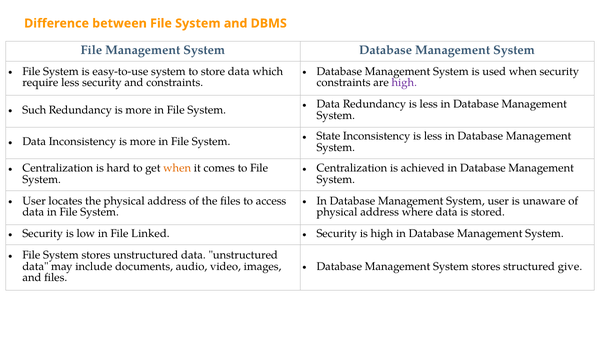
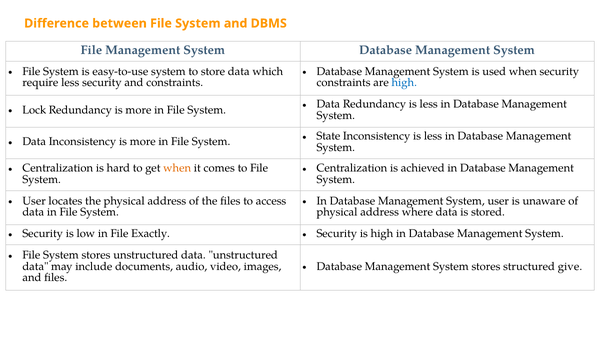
high at (404, 83) colour: purple -> blue
Such: Such -> Lock
Linked: Linked -> Exactly
